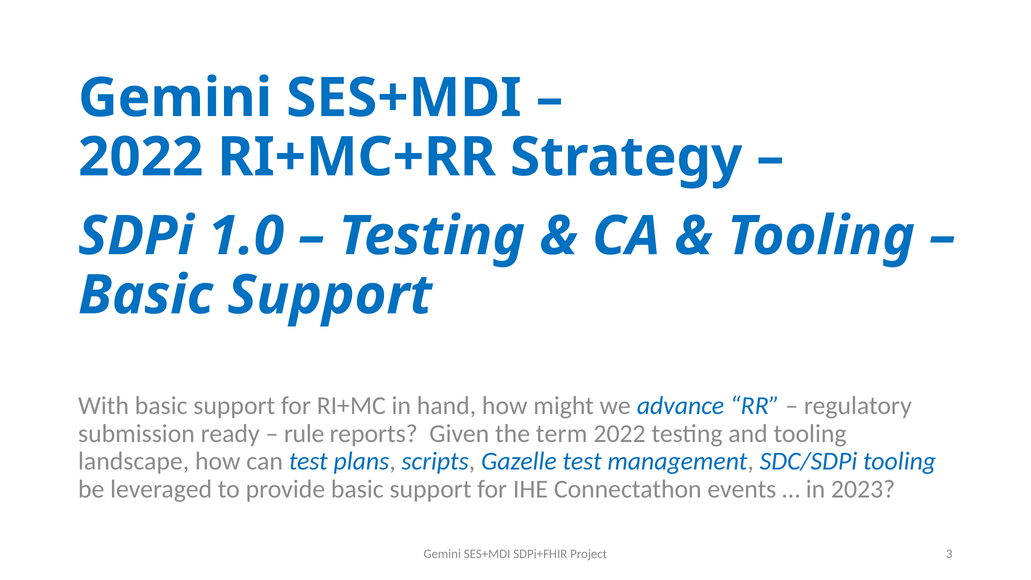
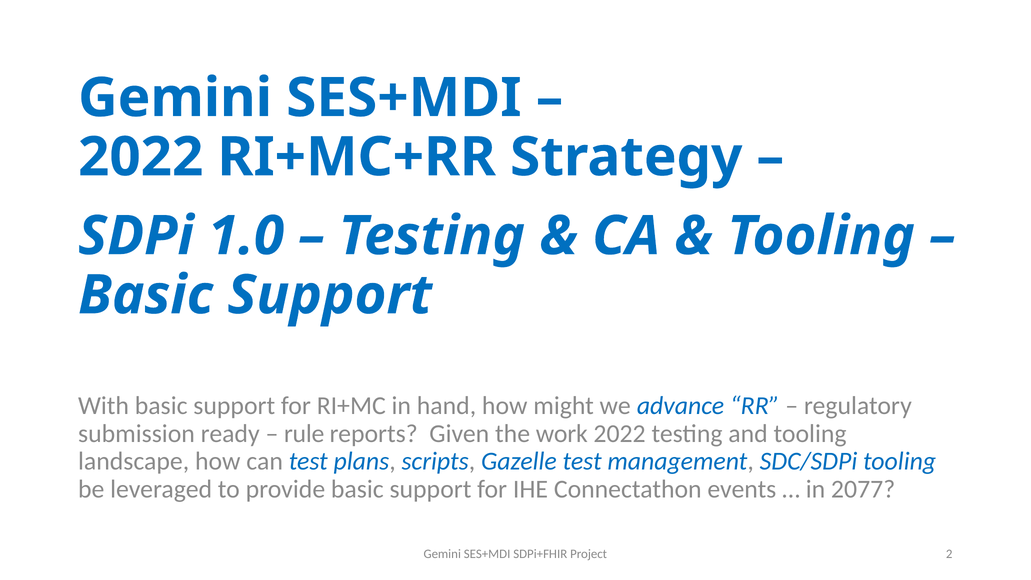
term: term -> work
2023: 2023 -> 2077
3: 3 -> 2
